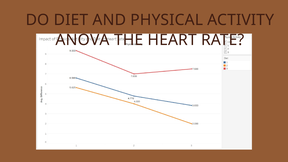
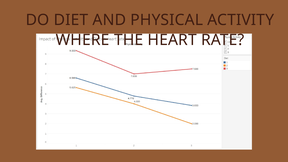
ANOVA: ANOVA -> WHERE
